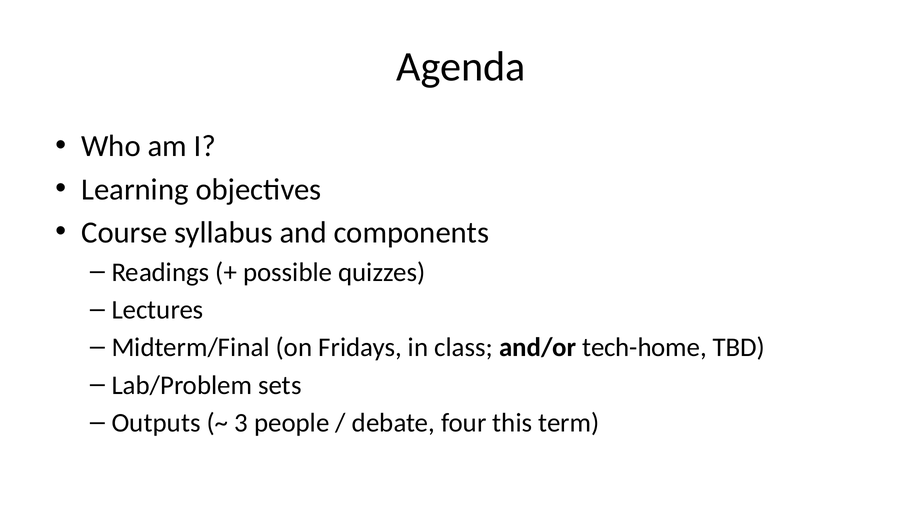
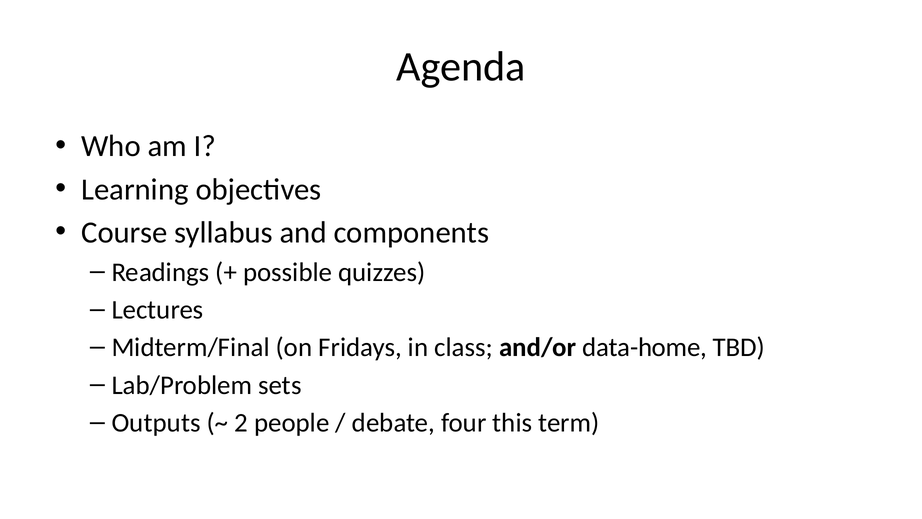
tech-home: tech-home -> data-home
3: 3 -> 2
